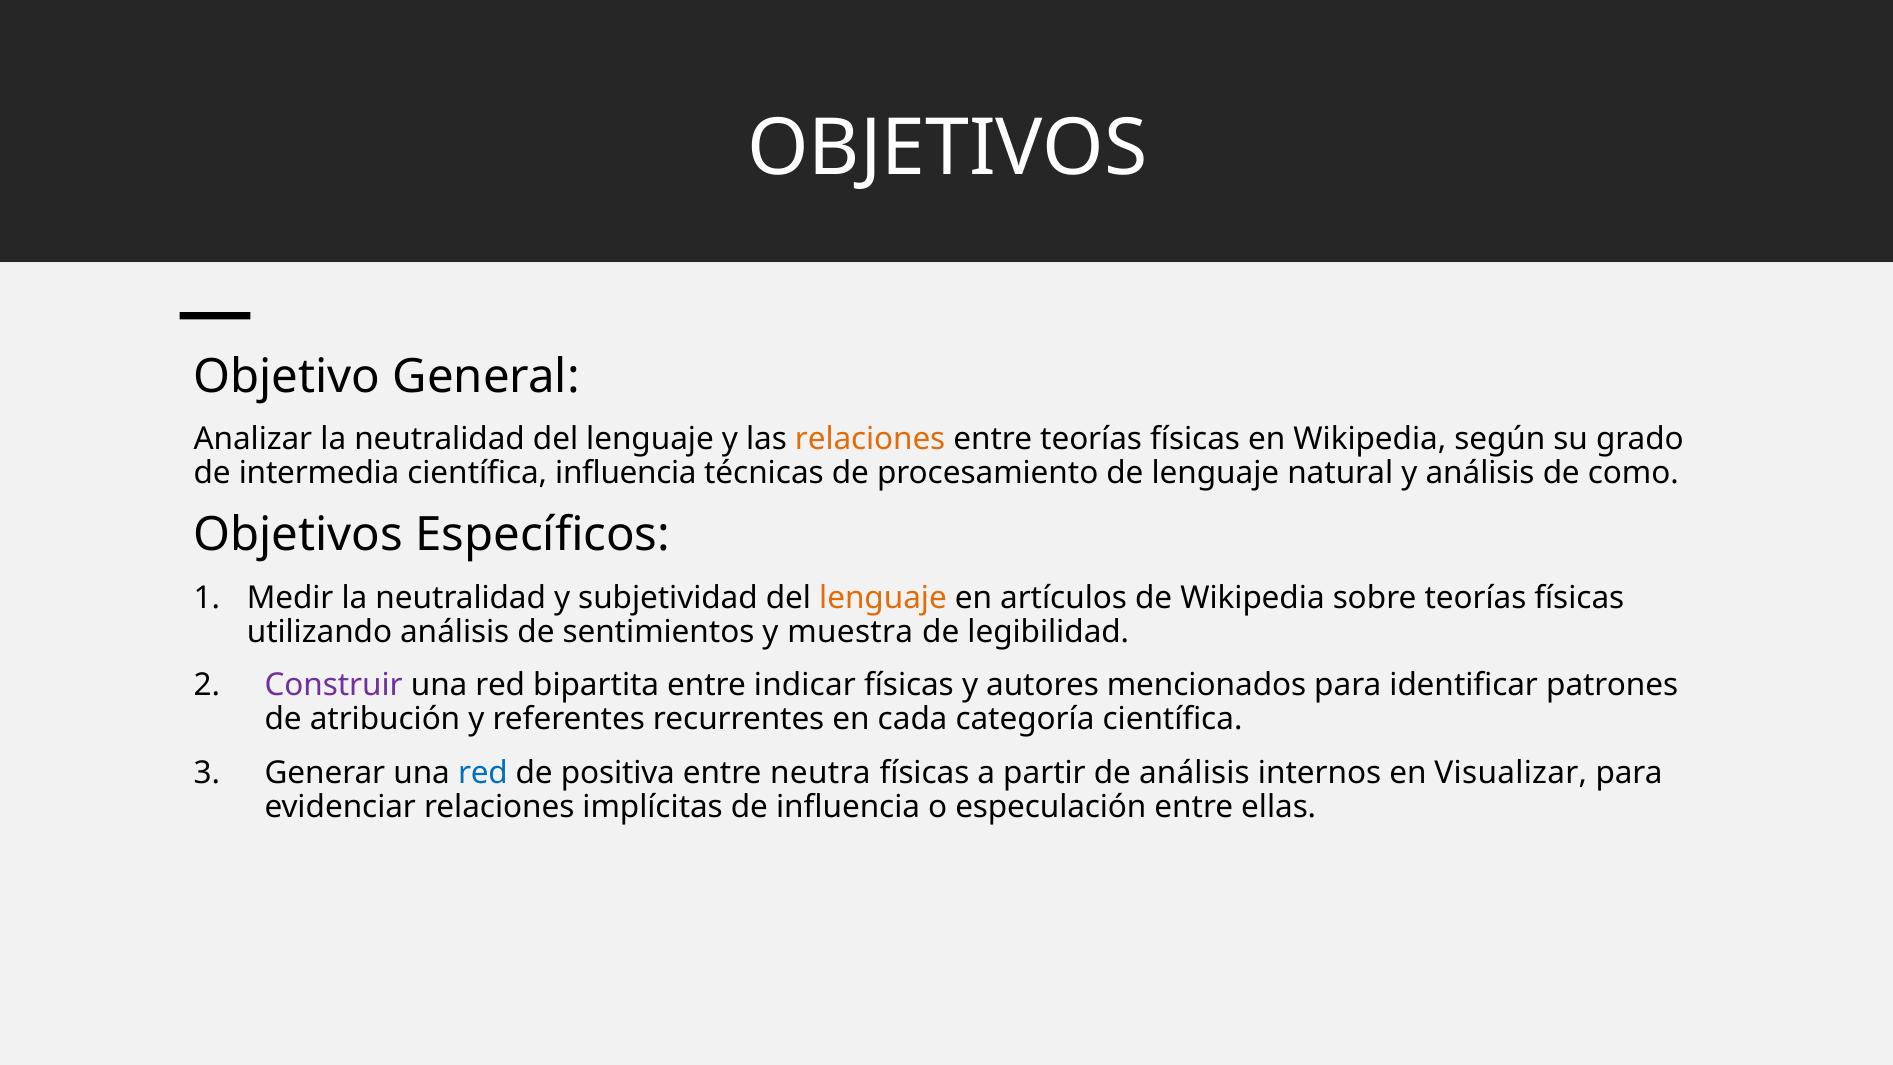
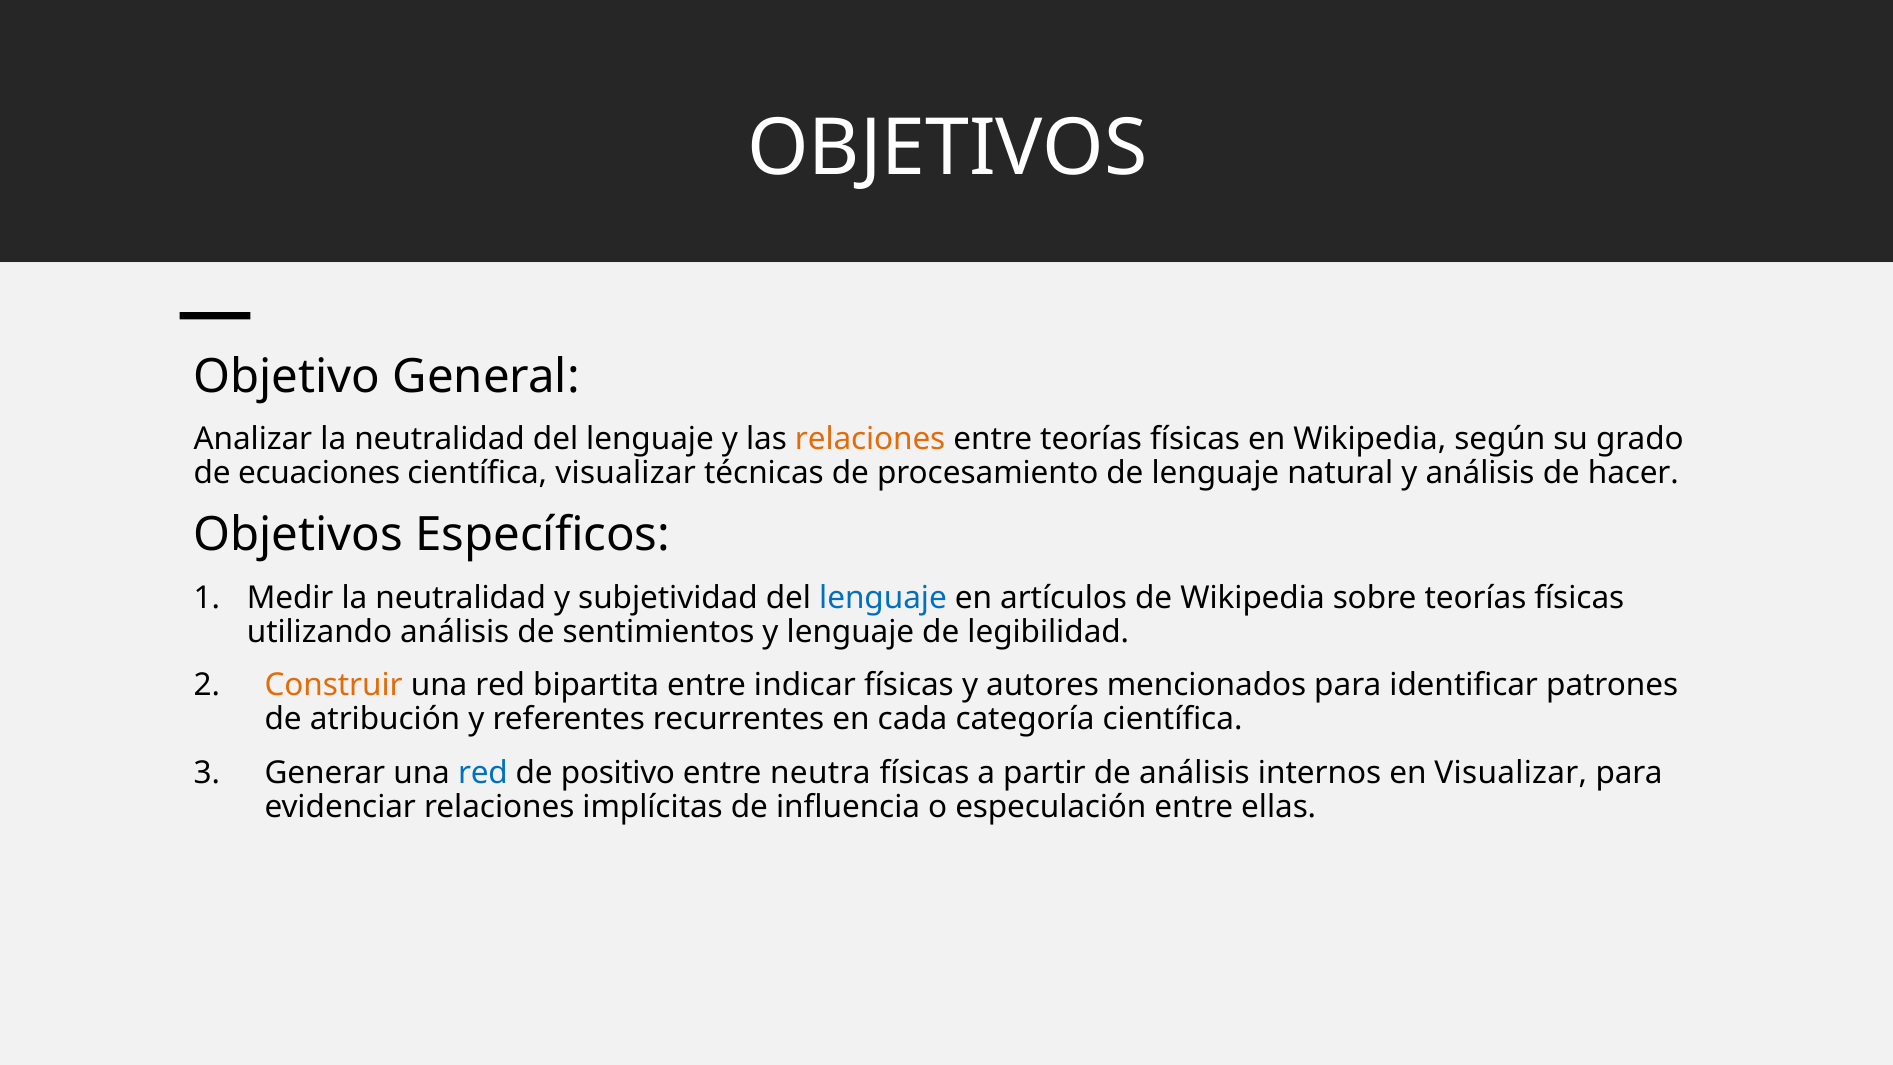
intermedia: intermedia -> ecuaciones
científica influencia: influencia -> visualizar
como: como -> hacer
lenguaje at (883, 598) colour: orange -> blue
y muestra: muestra -> lenguaje
Construir colour: purple -> orange
positiva: positiva -> positivo
